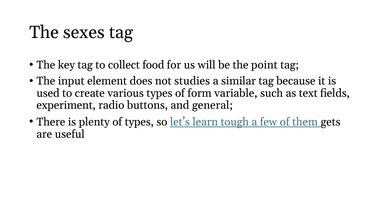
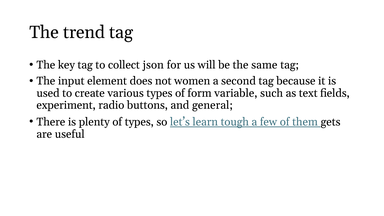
sexes: sexes -> trend
food: food -> json
point: point -> same
studies: studies -> women
similar: similar -> second
